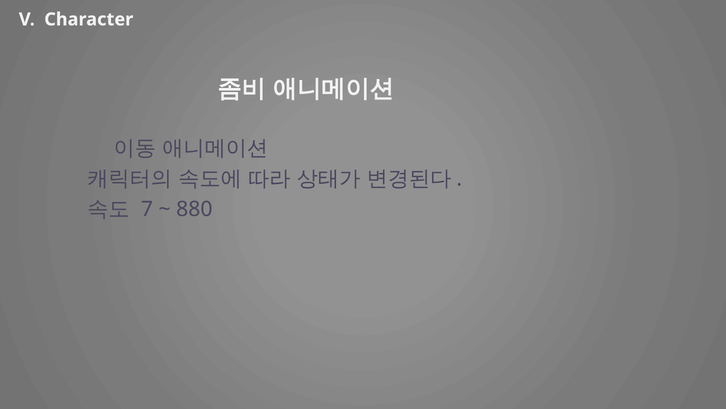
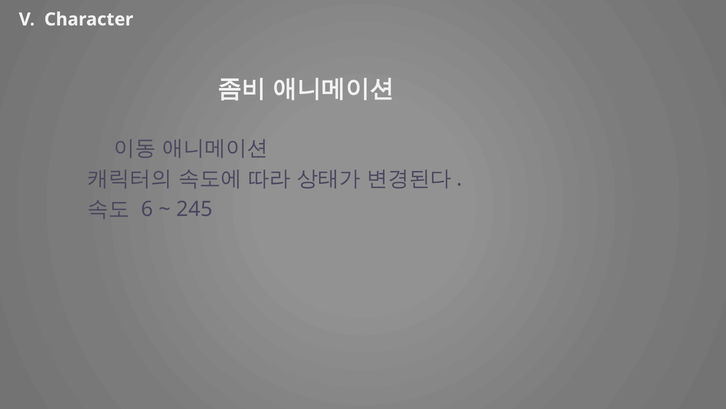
7: 7 -> 6
880: 880 -> 245
